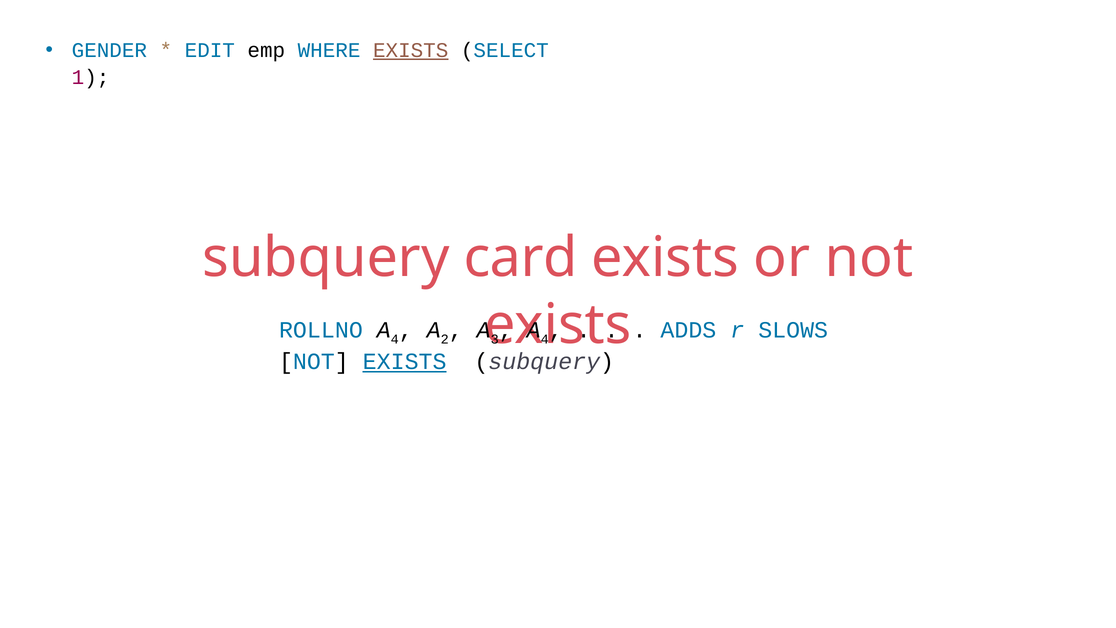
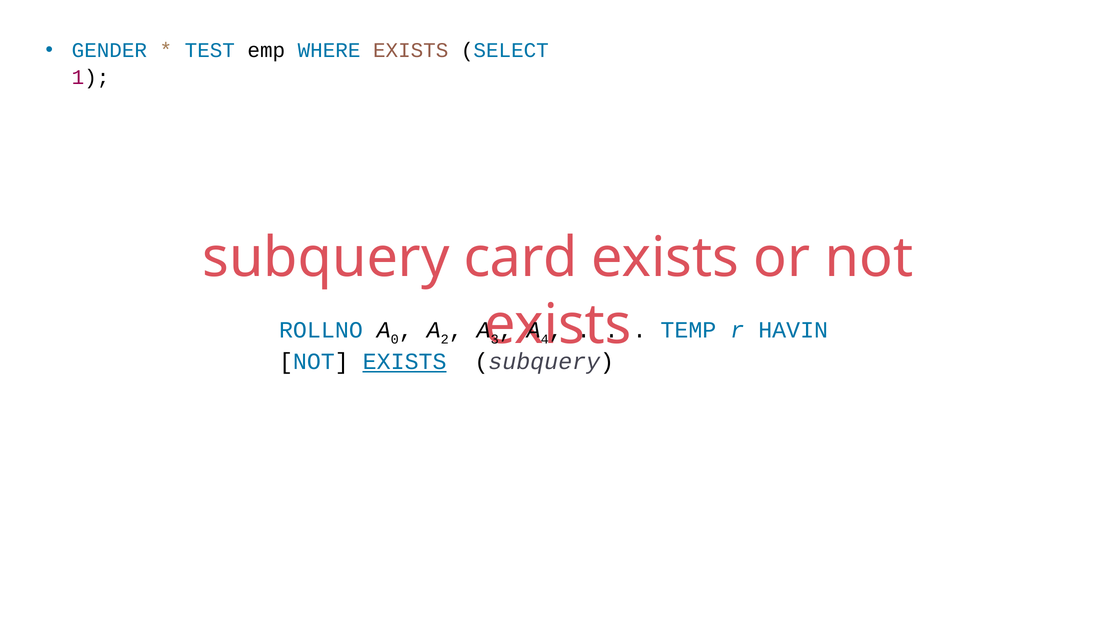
EDIT: EDIT -> TEST
EXISTS at (411, 50) underline: present -> none
4 at (395, 339): 4 -> 0
ADDS: ADDS -> TEMP
SLOWS: SLOWS -> HAVIN
